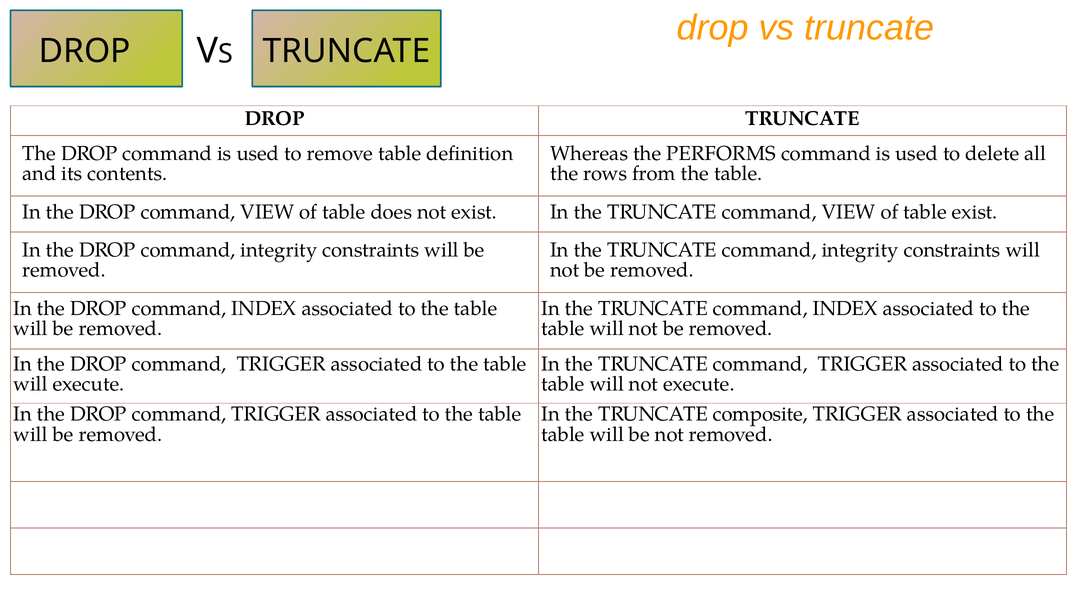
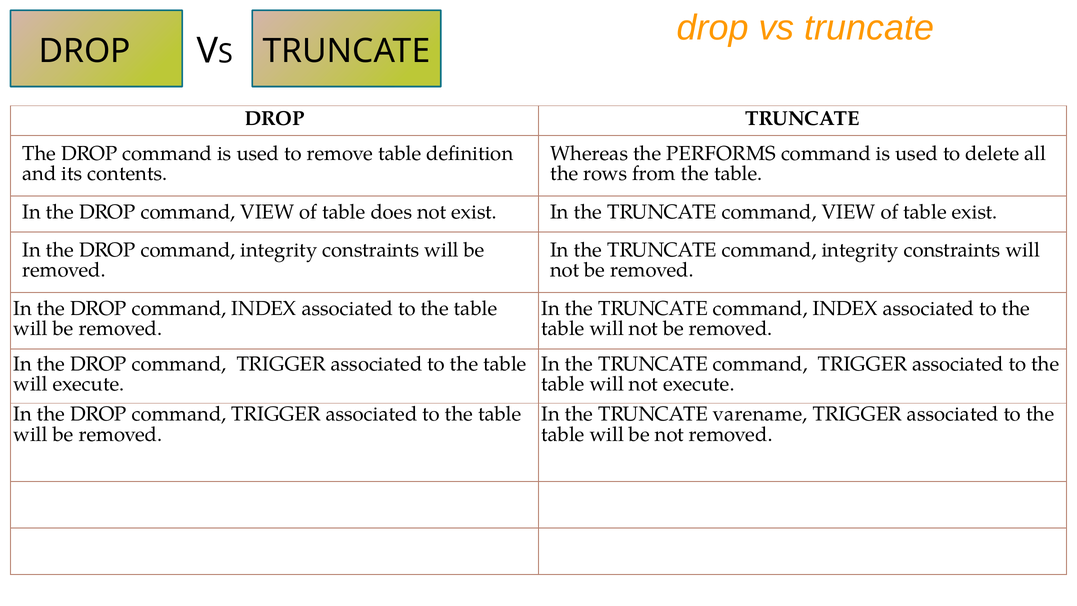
composite: composite -> varename
